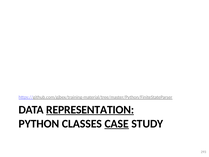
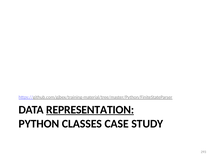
CASE underline: present -> none
